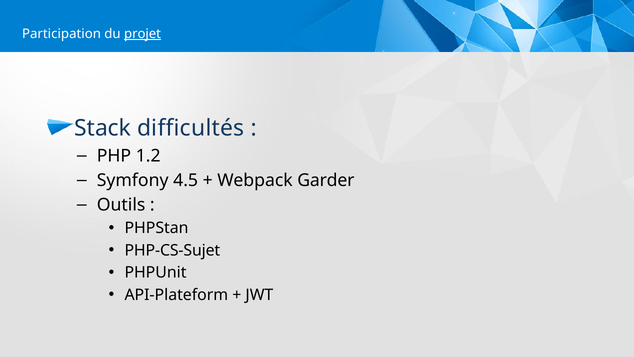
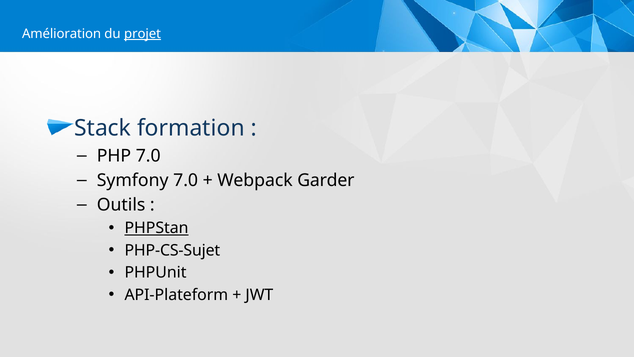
Participation: Participation -> Amélioration
difficultés: difficultés -> formation
PHP 1.2: 1.2 -> 7.0
Symfony 4.5: 4.5 -> 7.0
PHPStan underline: none -> present
